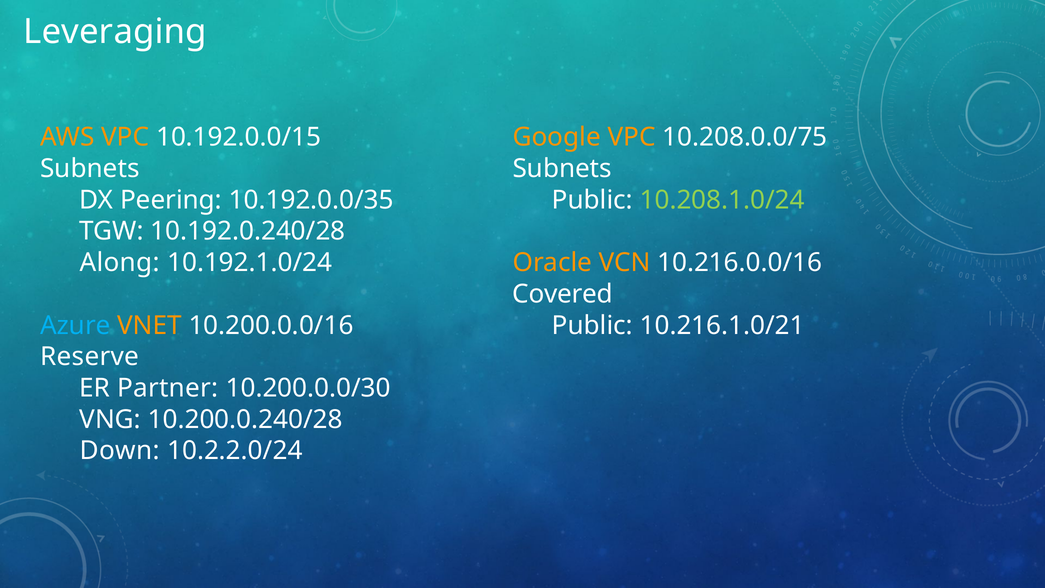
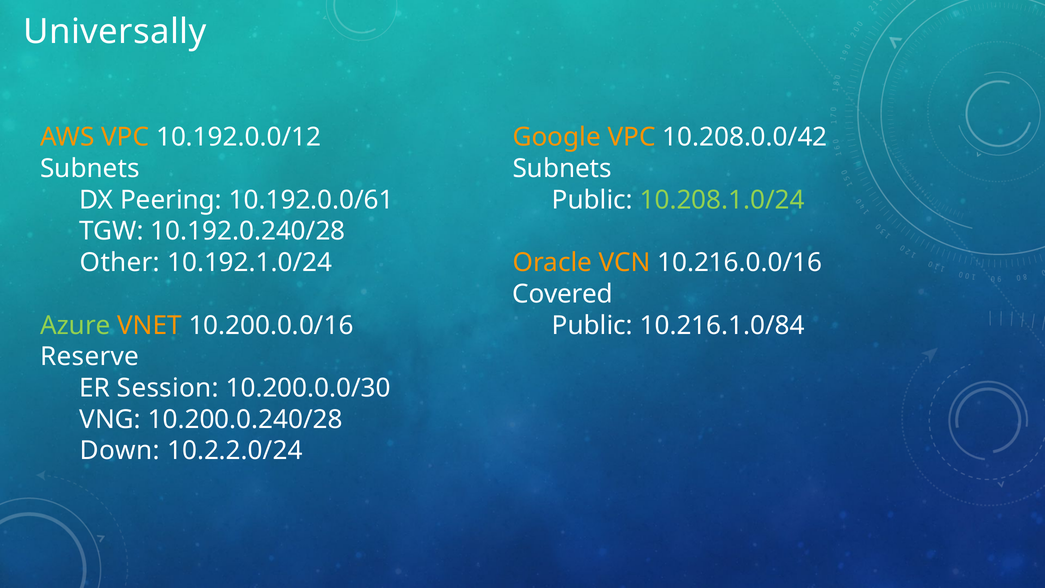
Leveraging: Leveraging -> Universally
10.192.0.0/15: 10.192.0.0/15 -> 10.192.0.0/12
10.208.0.0/75: 10.208.0.0/75 -> 10.208.0.0/42
10.192.0.0/35: 10.192.0.0/35 -> 10.192.0.0/61
Along: Along -> Other
Azure colour: light blue -> light green
10.216.1.0/21: 10.216.1.0/21 -> 10.216.1.0/84
Partner: Partner -> Session
